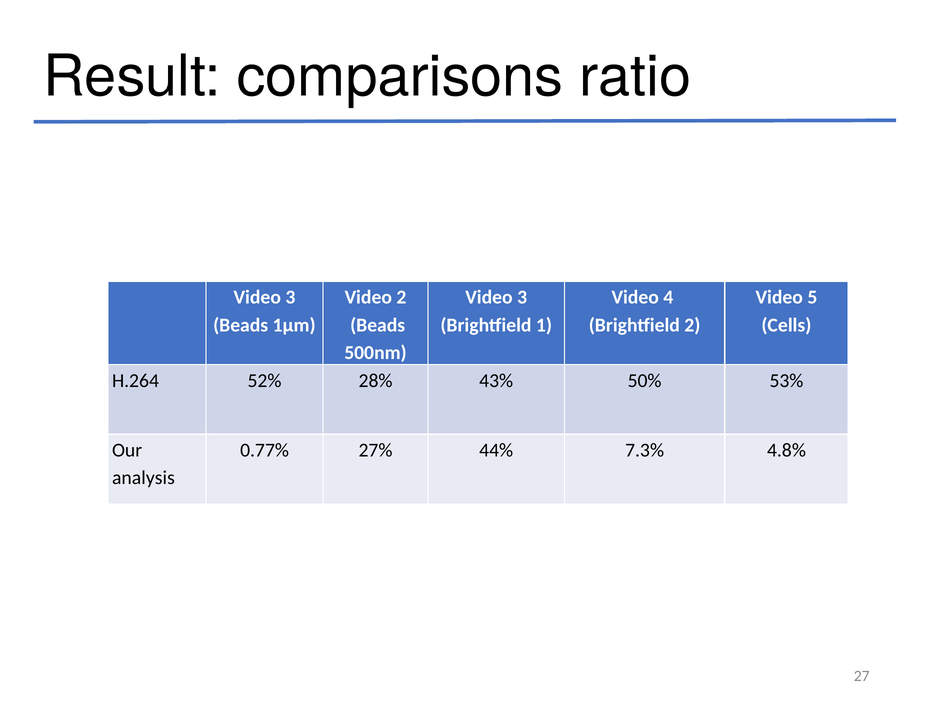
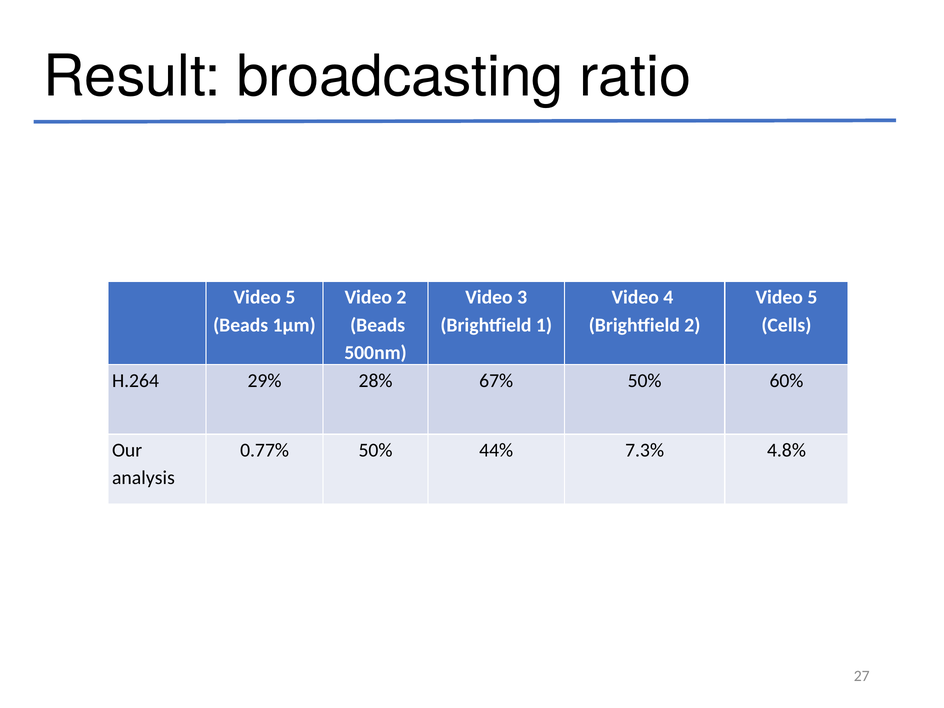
comparisons: comparisons -> broadcasting
3 at (290, 297): 3 -> 5
52%: 52% -> 29%
43%: 43% -> 67%
53%: 53% -> 60%
0.77% 27%: 27% -> 50%
